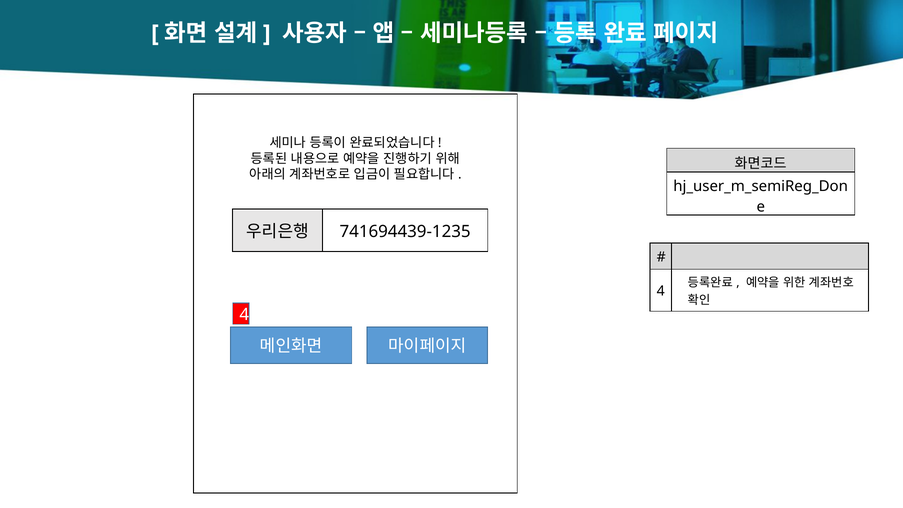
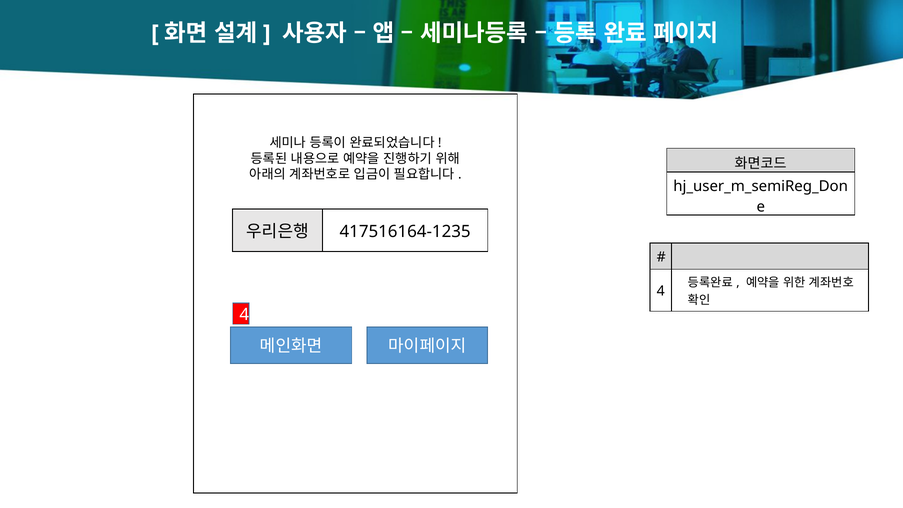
741694439-1235: 741694439-1235 -> 417516164-1235
